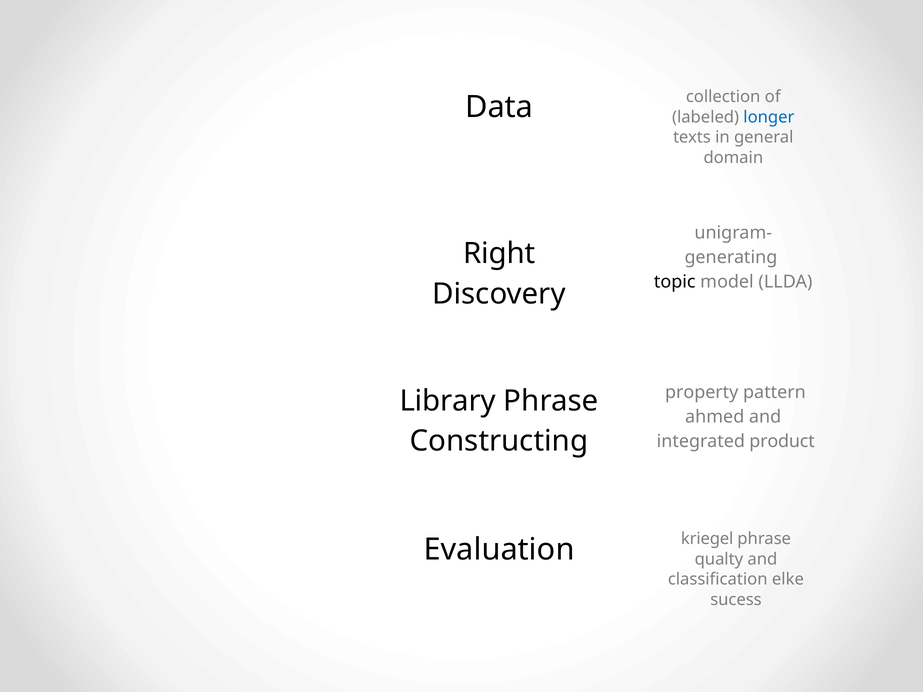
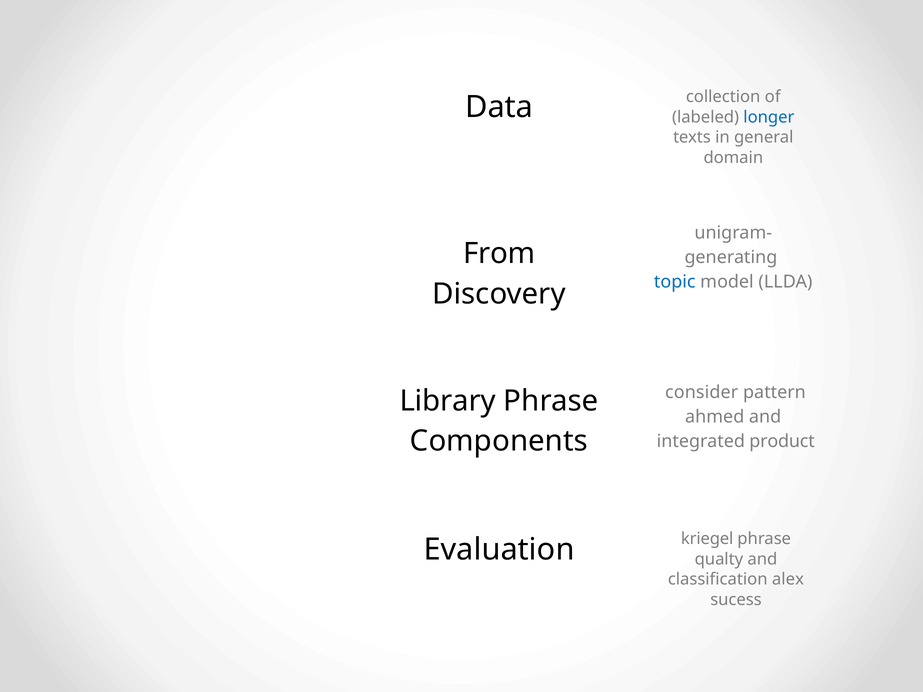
Right: Right -> From
topic colour: black -> blue
property: property -> consider
Constructing: Constructing -> Components
elke: elke -> alex
